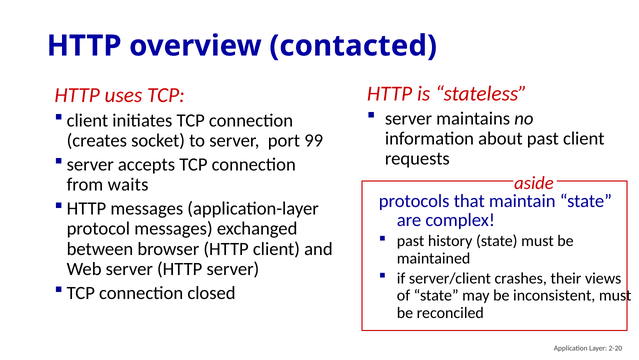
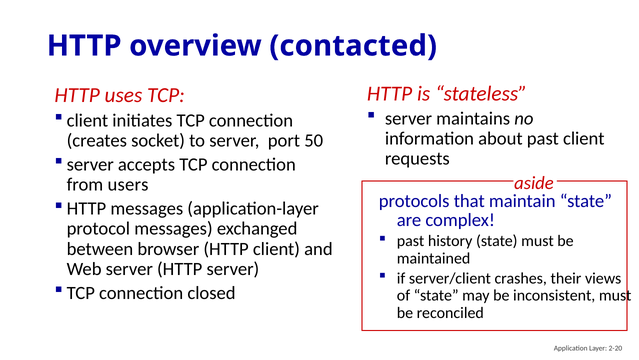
99: 99 -> 50
waits: waits -> users
